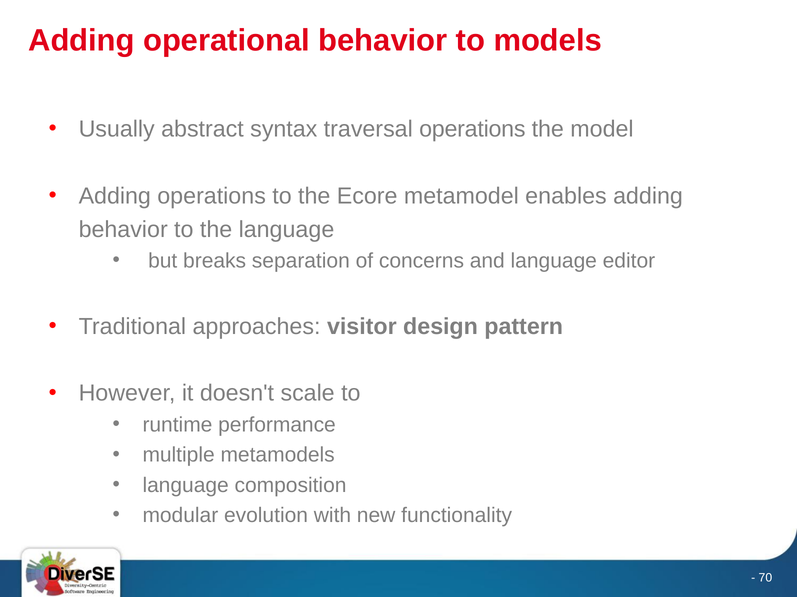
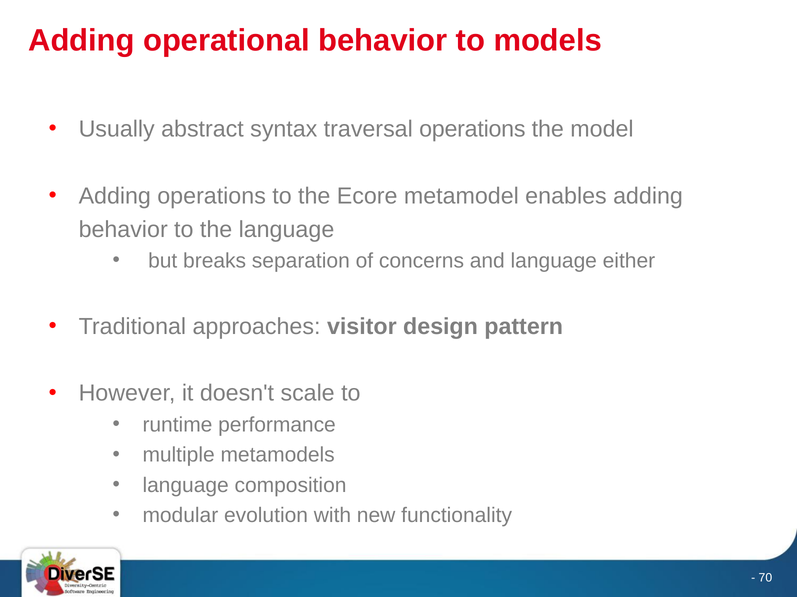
editor: editor -> either
